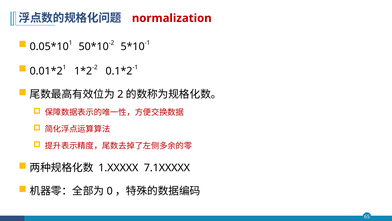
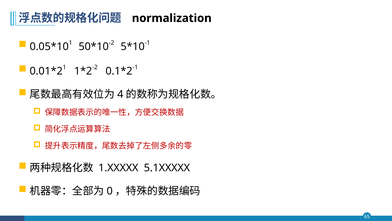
normalization colour: red -> black
2: 2 -> 4
7.1XXXXX: 7.1XXXXX -> 5.1XXXXX
